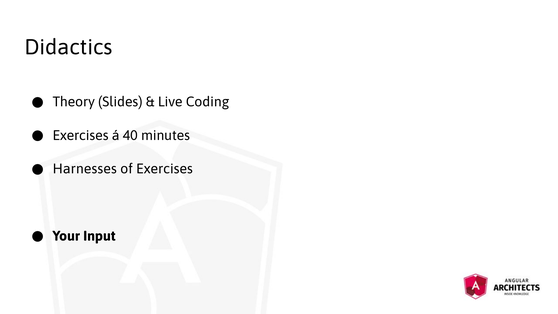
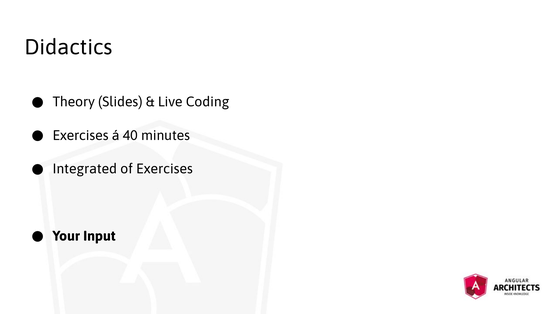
Harnesses: Harnesses -> Integrated
